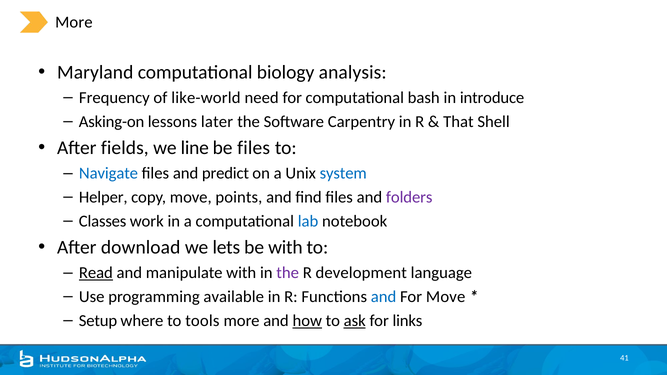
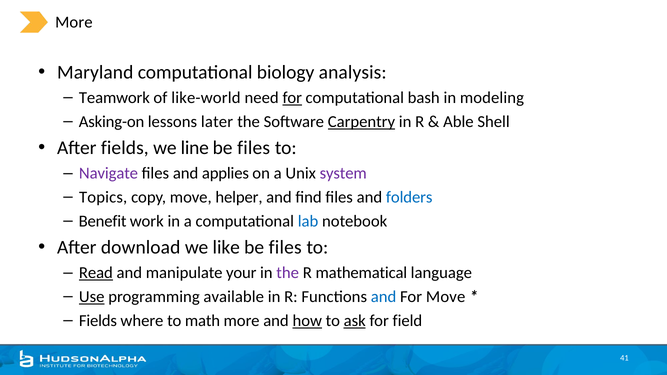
Frequency: Frequency -> Teamwork
for at (292, 98) underline: none -> present
introduce: introduce -> modeling
Carpentry underline: none -> present
That: That -> Able
Navigate colour: blue -> purple
predict: predict -> applies
system colour: blue -> purple
Helper: Helper -> Topics
points: points -> helper
folders colour: purple -> blue
Classes: Classes -> Benefit
lets: lets -> like
with at (285, 248): with -> files
manipulate with: with -> your
development: development -> mathematical
Use underline: none -> present
Setup at (98, 321): Setup -> Fields
tools: tools -> math
links: links -> field
